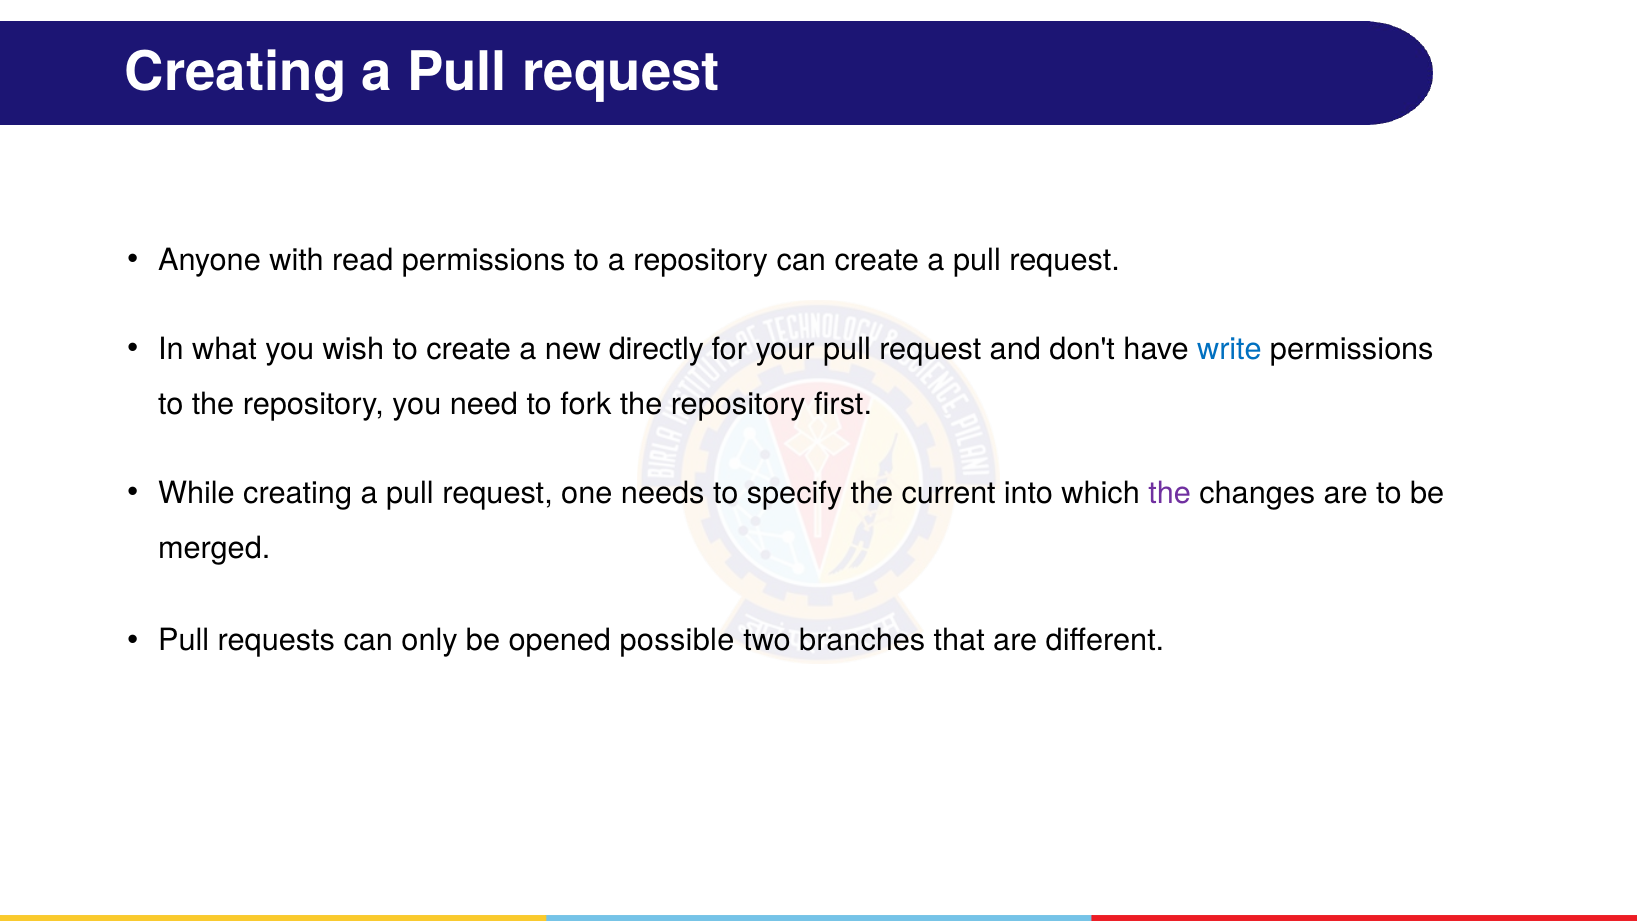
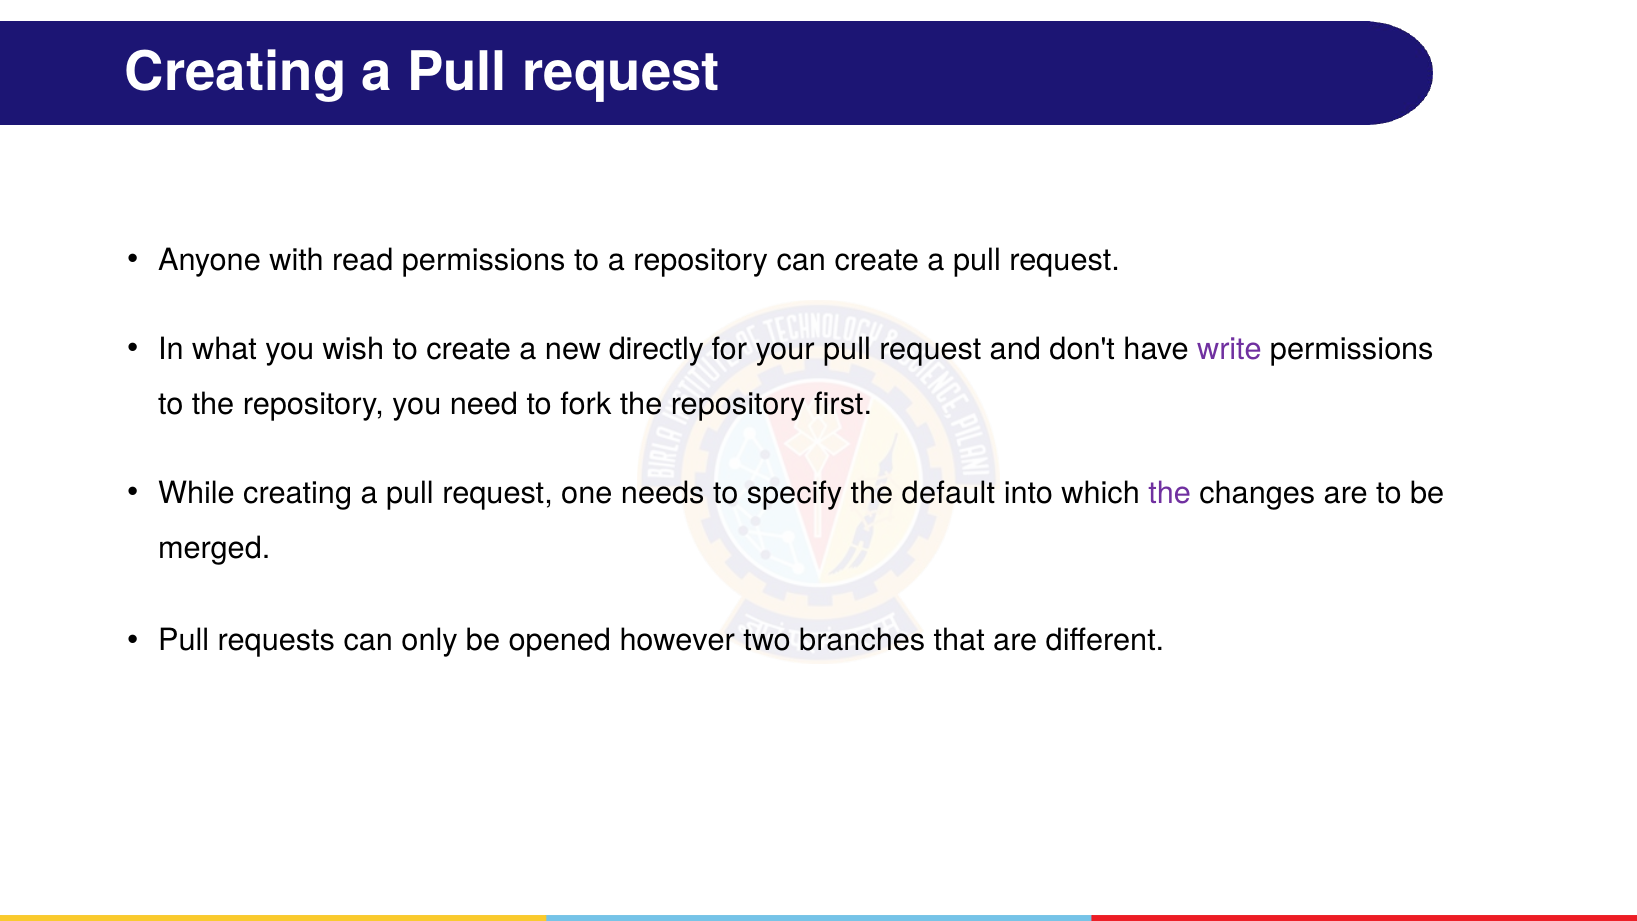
write colour: blue -> purple
current: current -> default
possible: possible -> however
